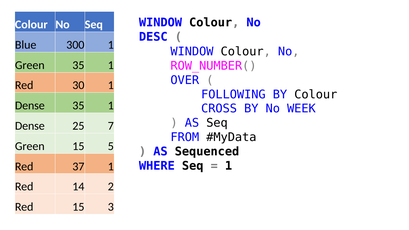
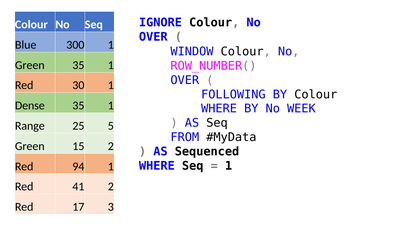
WINDOW at (160, 23): WINDOW -> IGNORE
DESC at (153, 37): DESC -> OVER
CROSS at (219, 109): CROSS -> WHERE
Dense at (30, 126): Dense -> Range
7: 7 -> 5
15 5: 5 -> 2
37: 37 -> 94
14: 14 -> 41
Red 15: 15 -> 17
